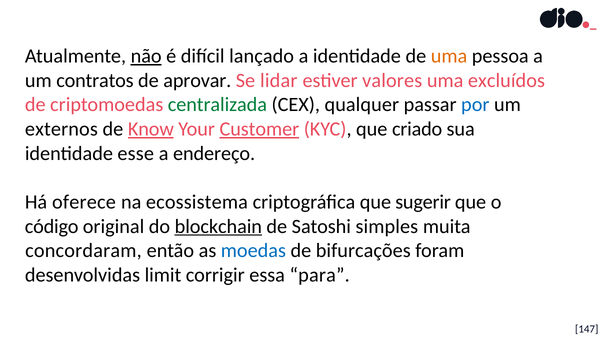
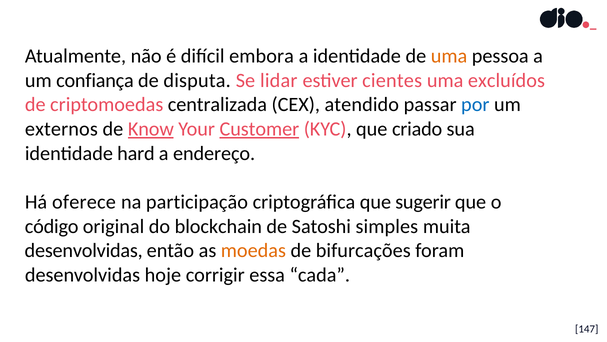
não underline: present -> none
lançado: lançado -> embora
contratos: contratos -> confiança
aprovar: aprovar -> disputa
valores: valores -> cientes
centralizada colour: green -> black
qualquer: qualquer -> atendido
esse: esse -> hard
ecossistema: ecossistema -> participação
blockchain underline: present -> none
concordaram at (83, 250): concordaram -> desenvolvidas
moedas colour: blue -> orange
limit: limit -> hoje
para: para -> cada
